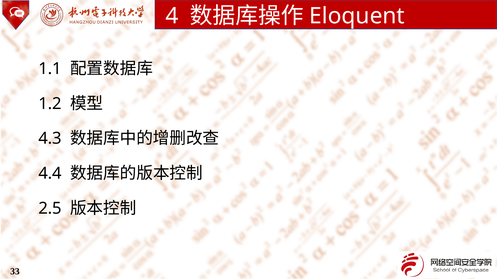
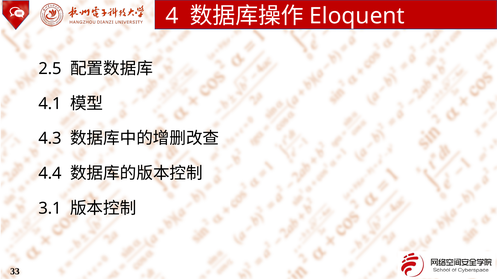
1.1: 1.1 -> 2.5
1.2: 1.2 -> 4.1
2.5: 2.5 -> 3.1
